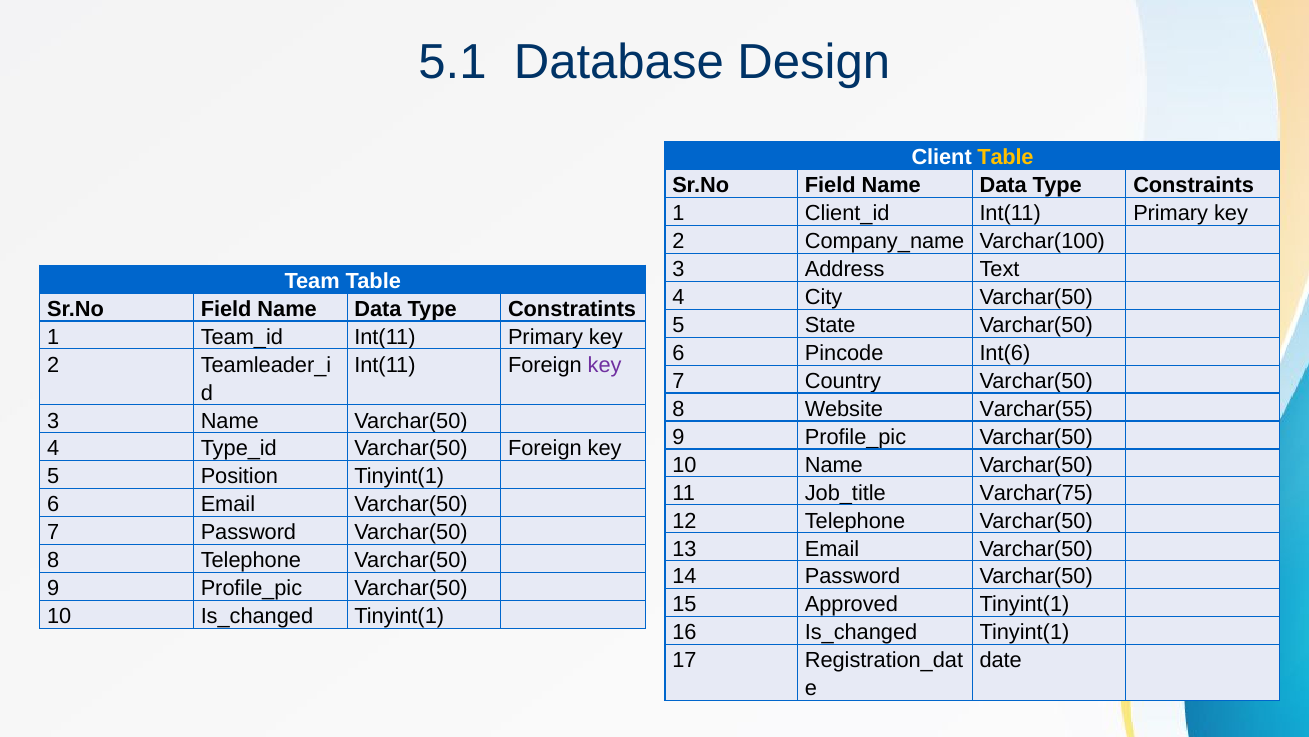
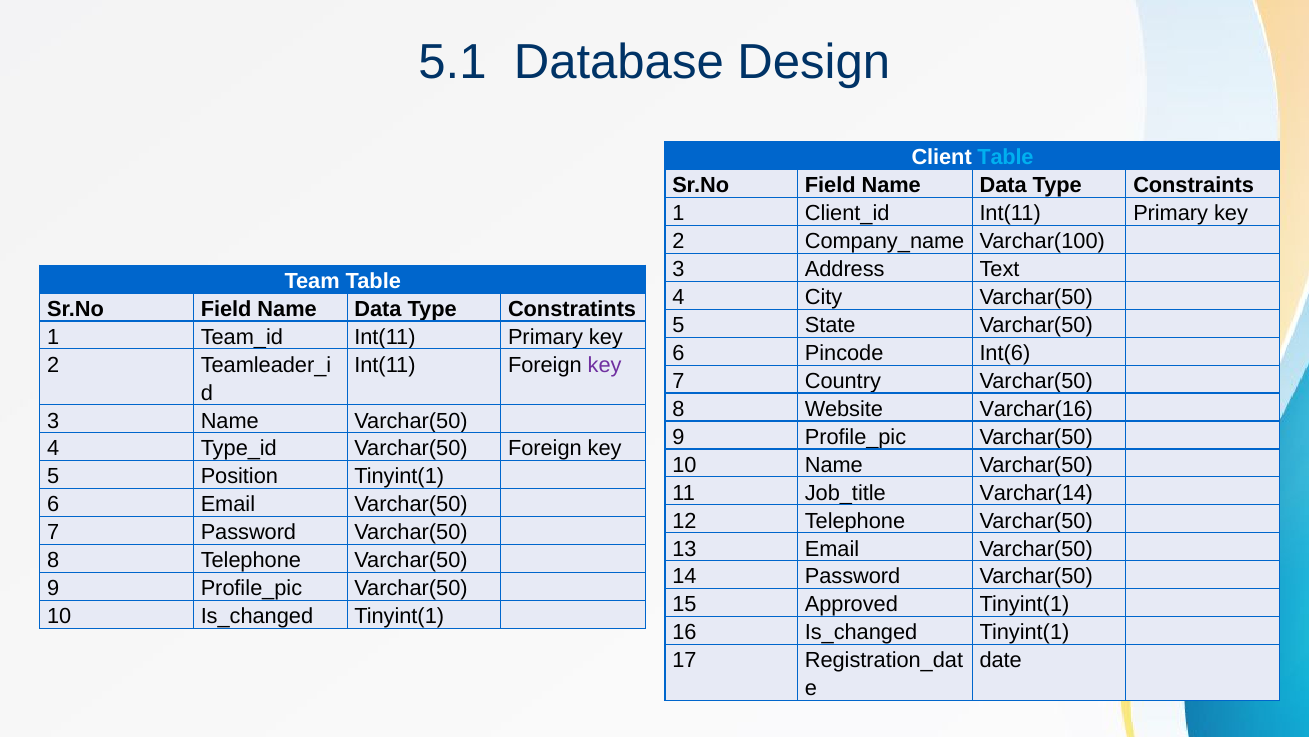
Table at (1005, 158) colour: yellow -> light blue
Varchar(55: Varchar(55 -> Varchar(16
Varchar(75: Varchar(75 -> Varchar(14
